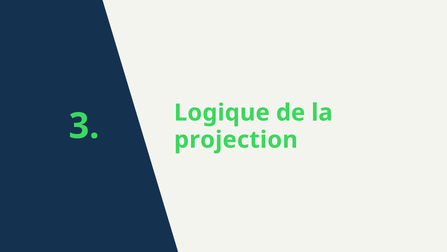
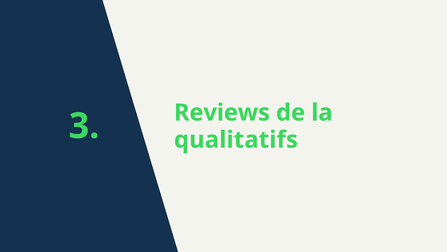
Logique: Logique -> Reviews
projection: projection -> qualitatifs
